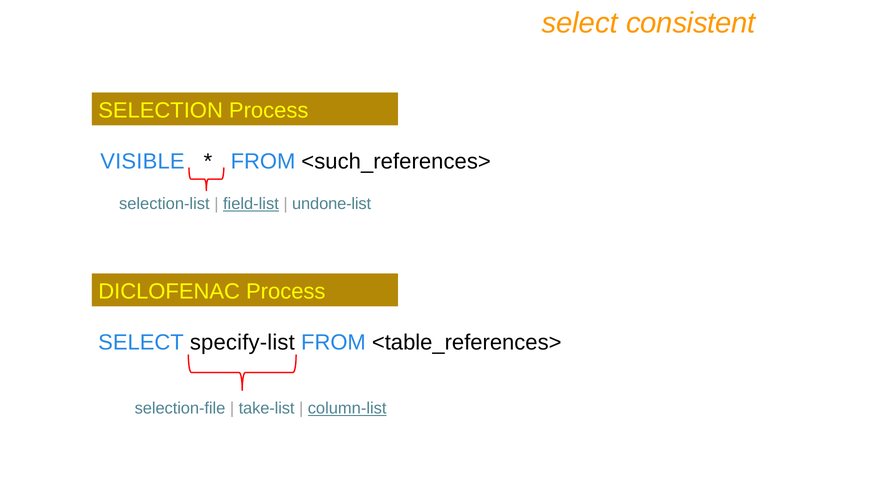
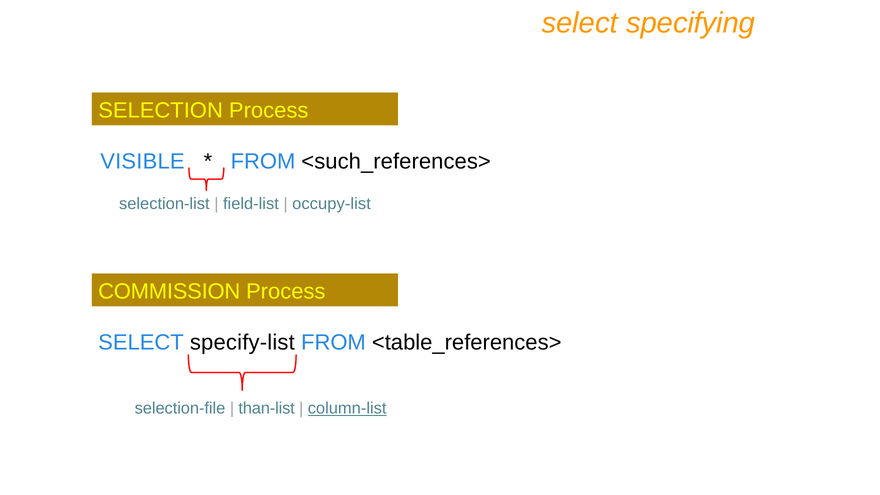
consistent: consistent -> specifying
field-list underline: present -> none
undone-list: undone-list -> occupy-list
DICLOFENAC: DICLOFENAC -> COMMISSION
take-list: take-list -> than-list
